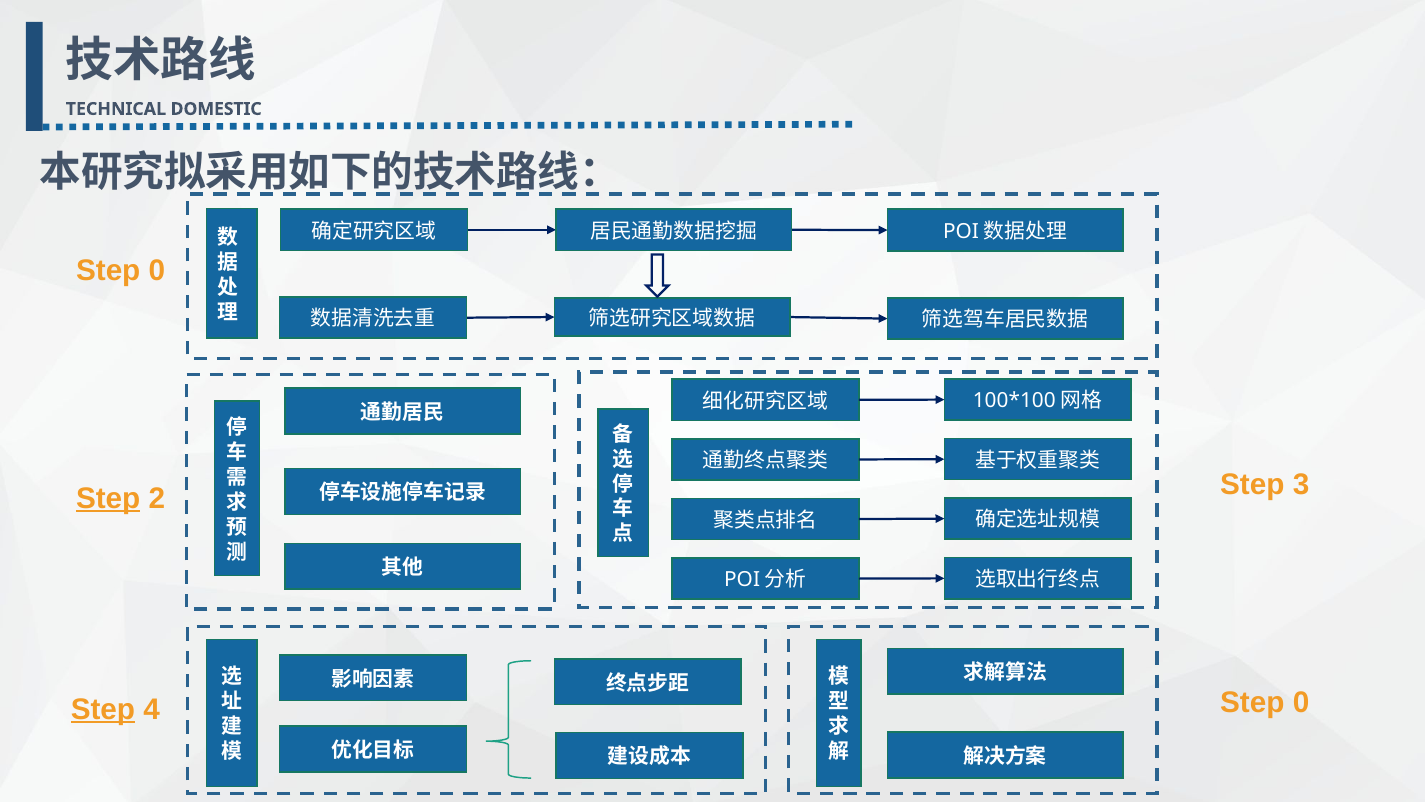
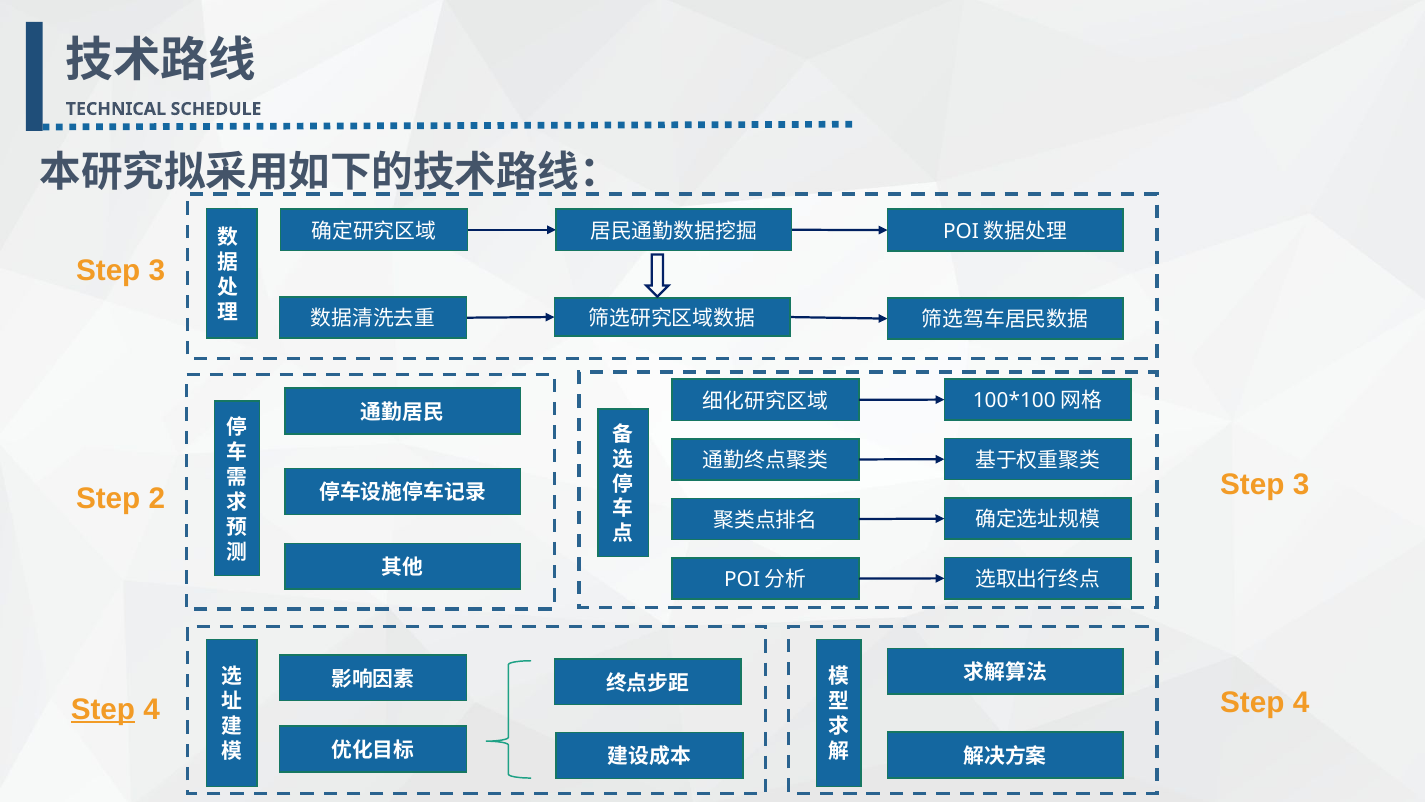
DOMESTIC: DOMESTIC -> SCHEDULE
0 at (157, 271): 0 -> 3
Step at (108, 498) underline: present -> none
0 at (1301, 702): 0 -> 4
